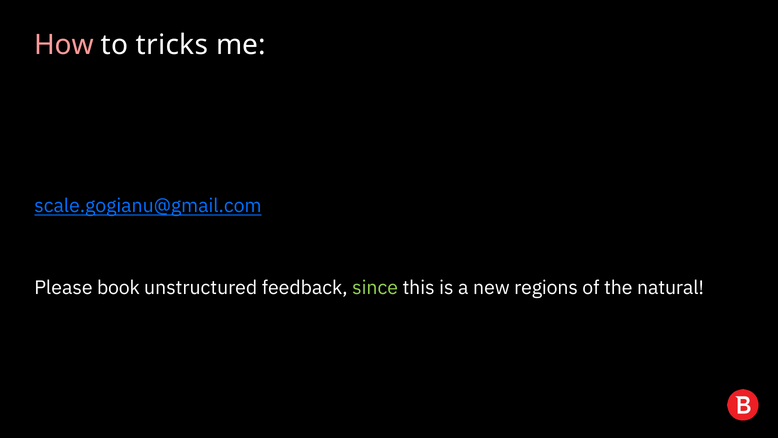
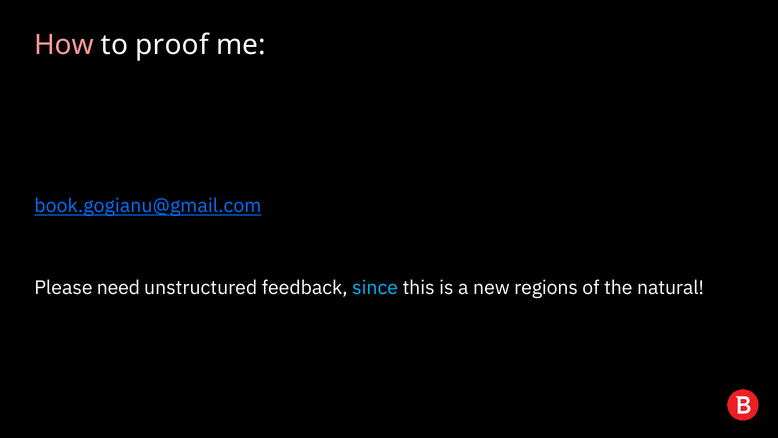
tricks: tricks -> proof
scale.gogianu@gmail.com: scale.gogianu@gmail.com -> book.gogianu@gmail.com
book: book -> need
since colour: light green -> light blue
